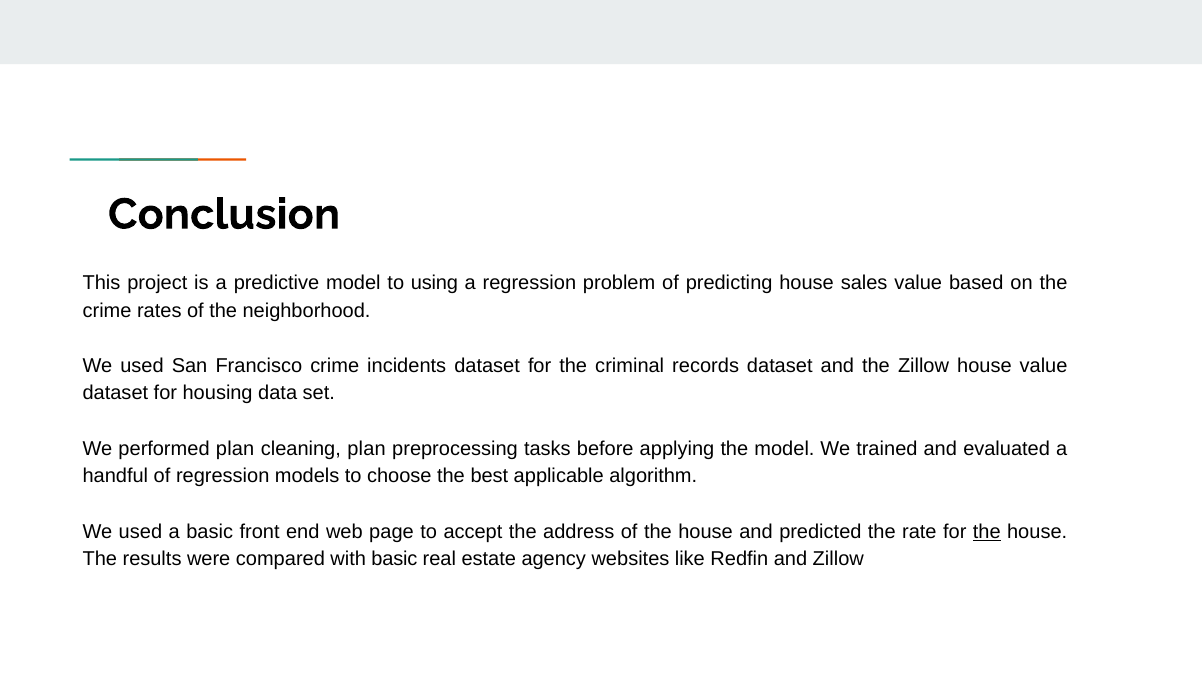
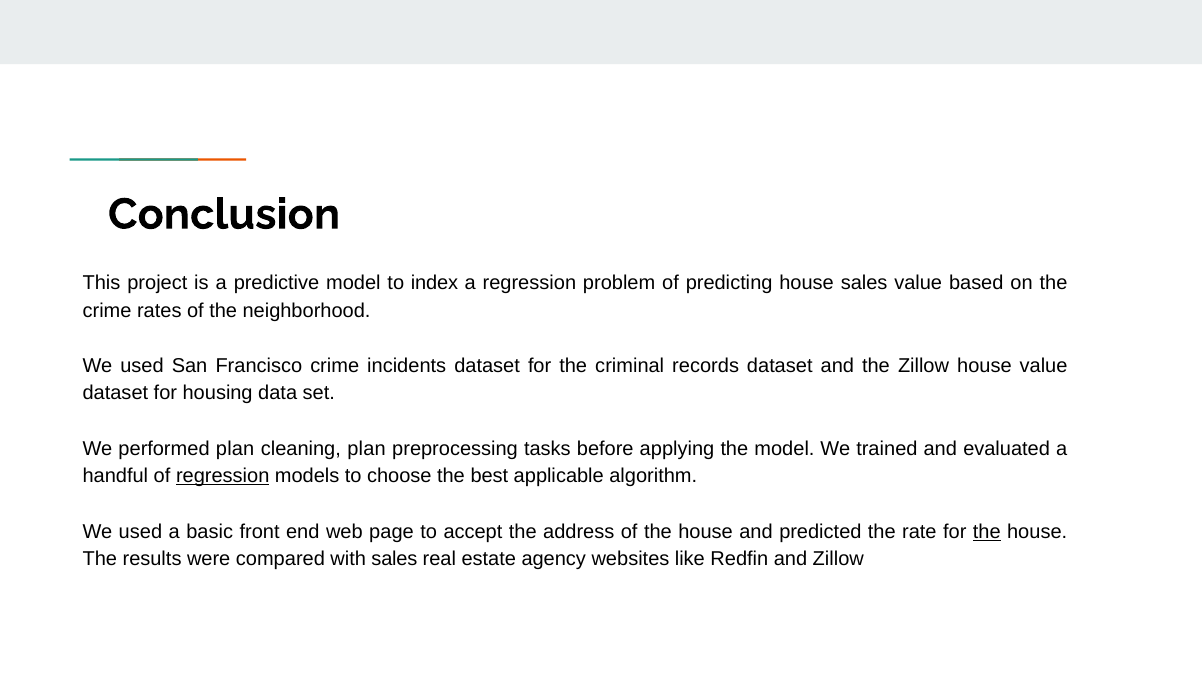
using: using -> index
regression at (223, 476) underline: none -> present
with basic: basic -> sales
